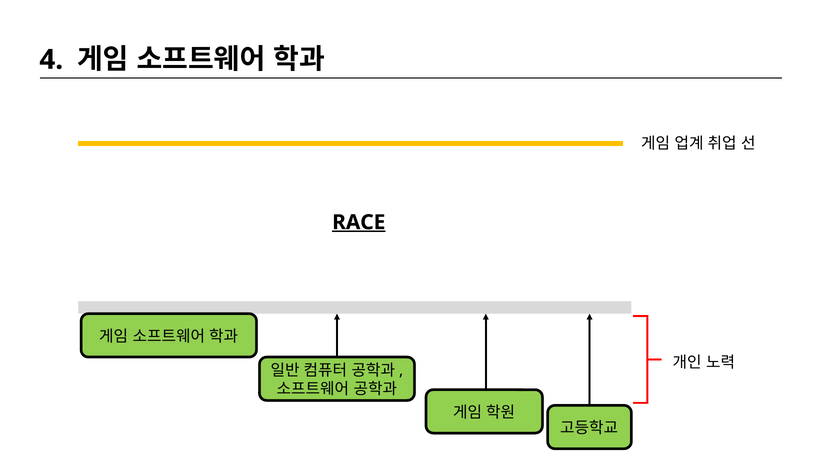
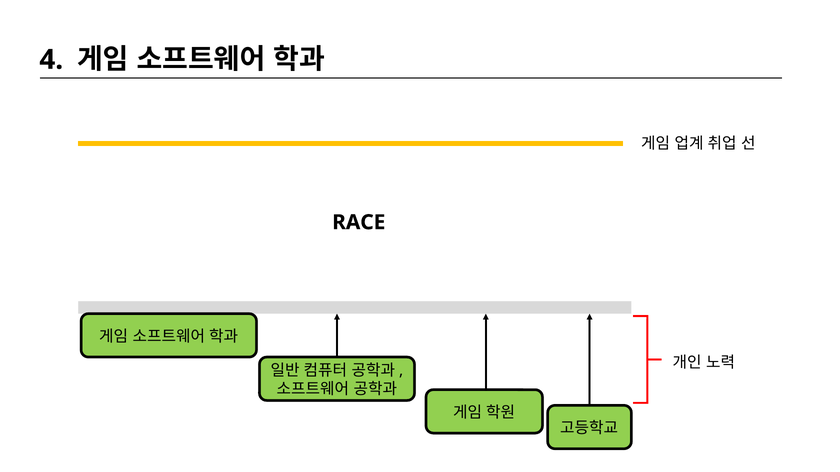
RACE underline: present -> none
